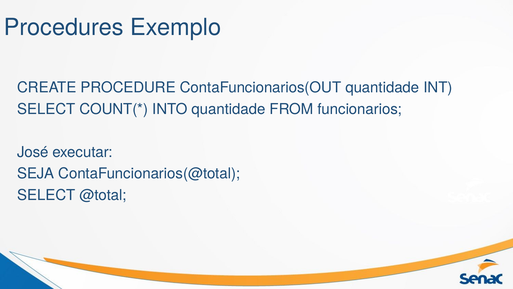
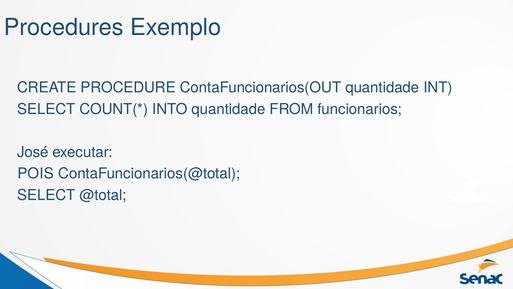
SEJA: SEJA -> POIS
